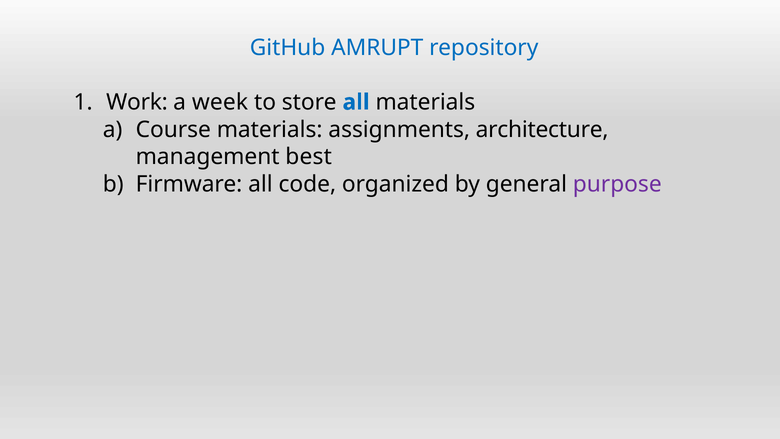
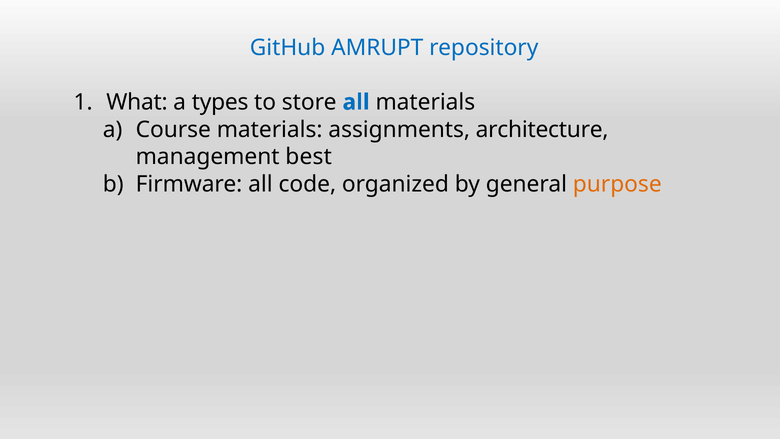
Work: Work -> What
week: week -> types
purpose colour: purple -> orange
